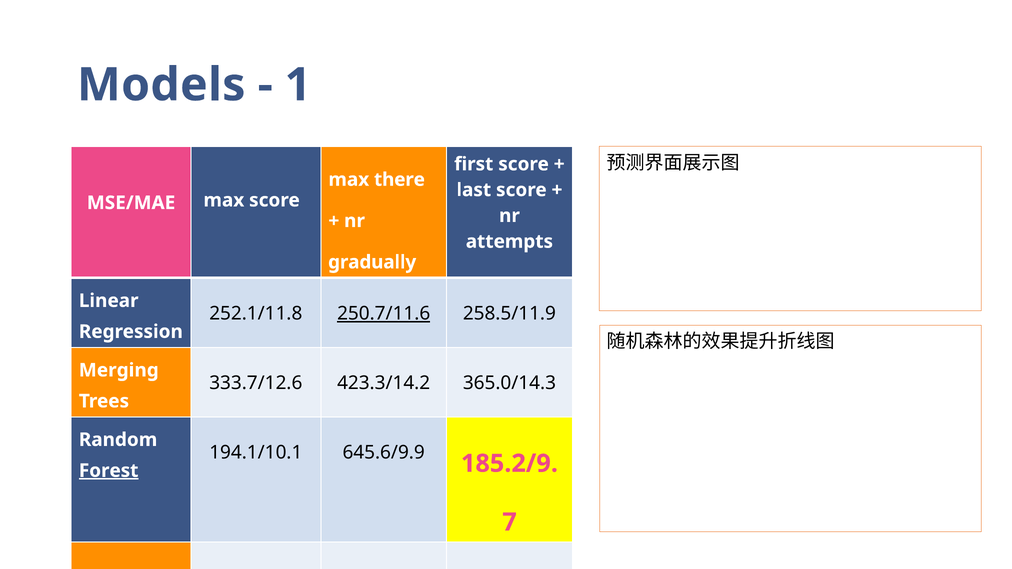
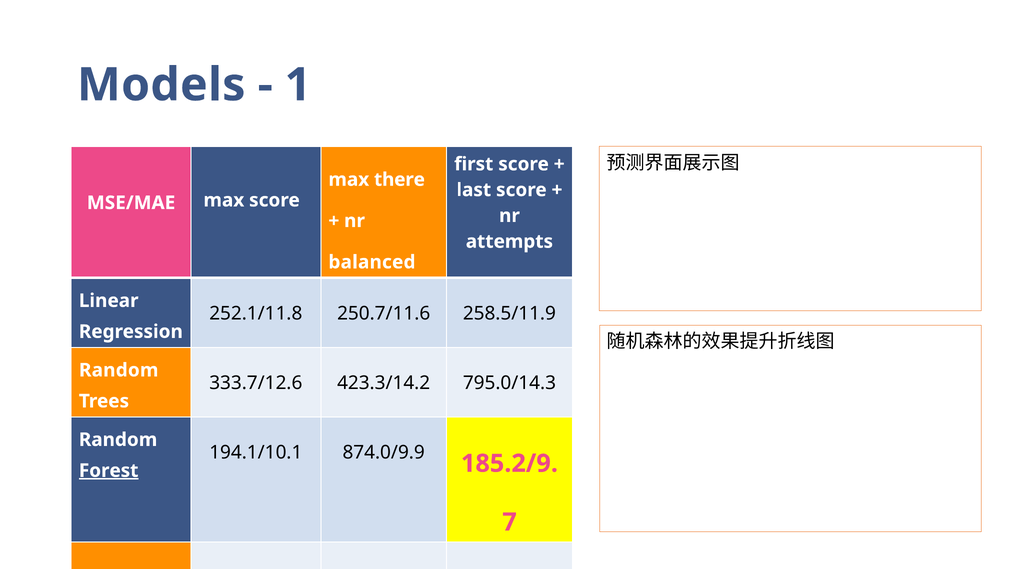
gradually: gradually -> balanced
250.7/11.6 underline: present -> none
Merging at (119, 370): Merging -> Random
365.0/14.3: 365.0/14.3 -> 795.0/14.3
645.6/9.9: 645.6/9.9 -> 874.0/9.9
